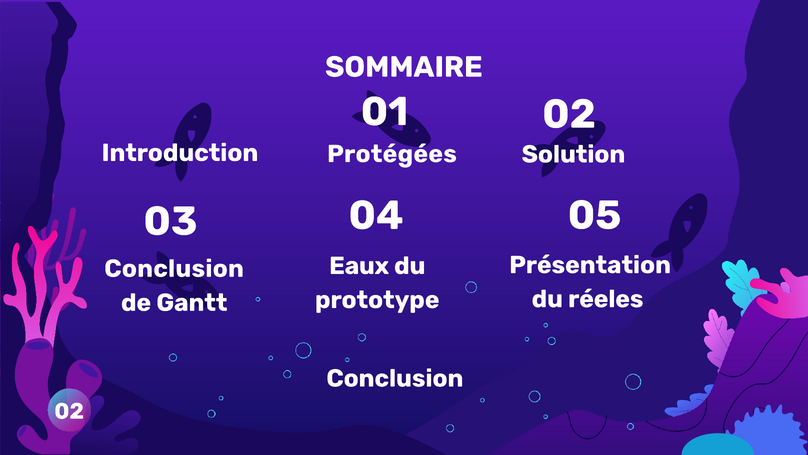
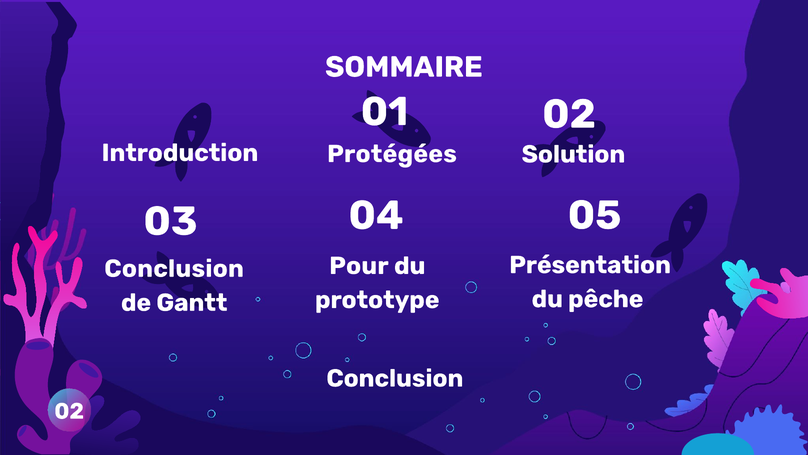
Eaux: Eaux -> Pour
réeles: réeles -> pêche
